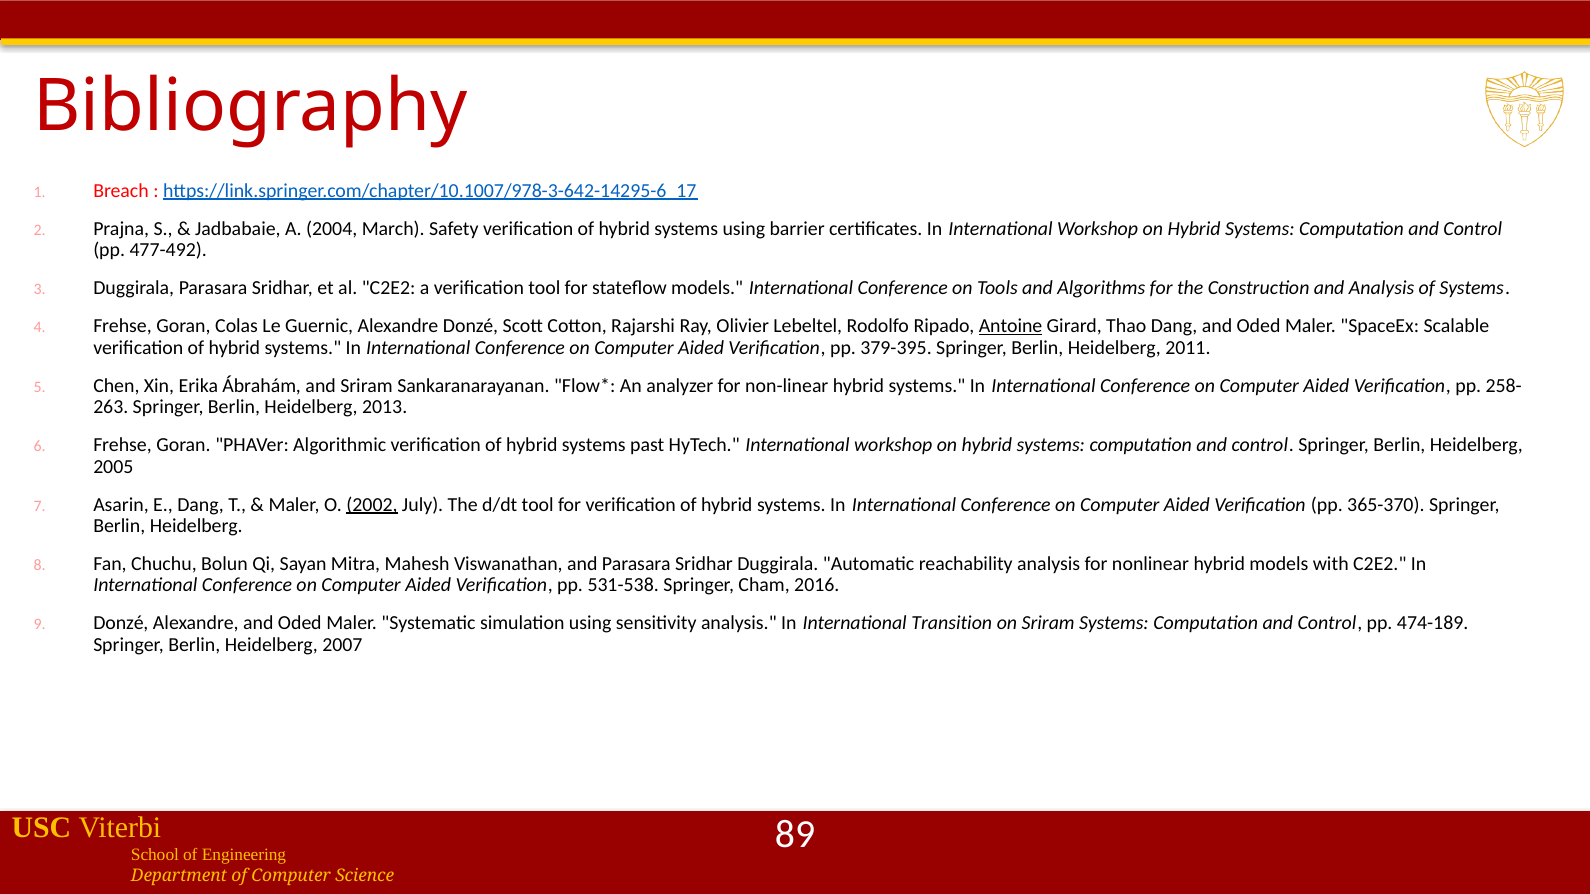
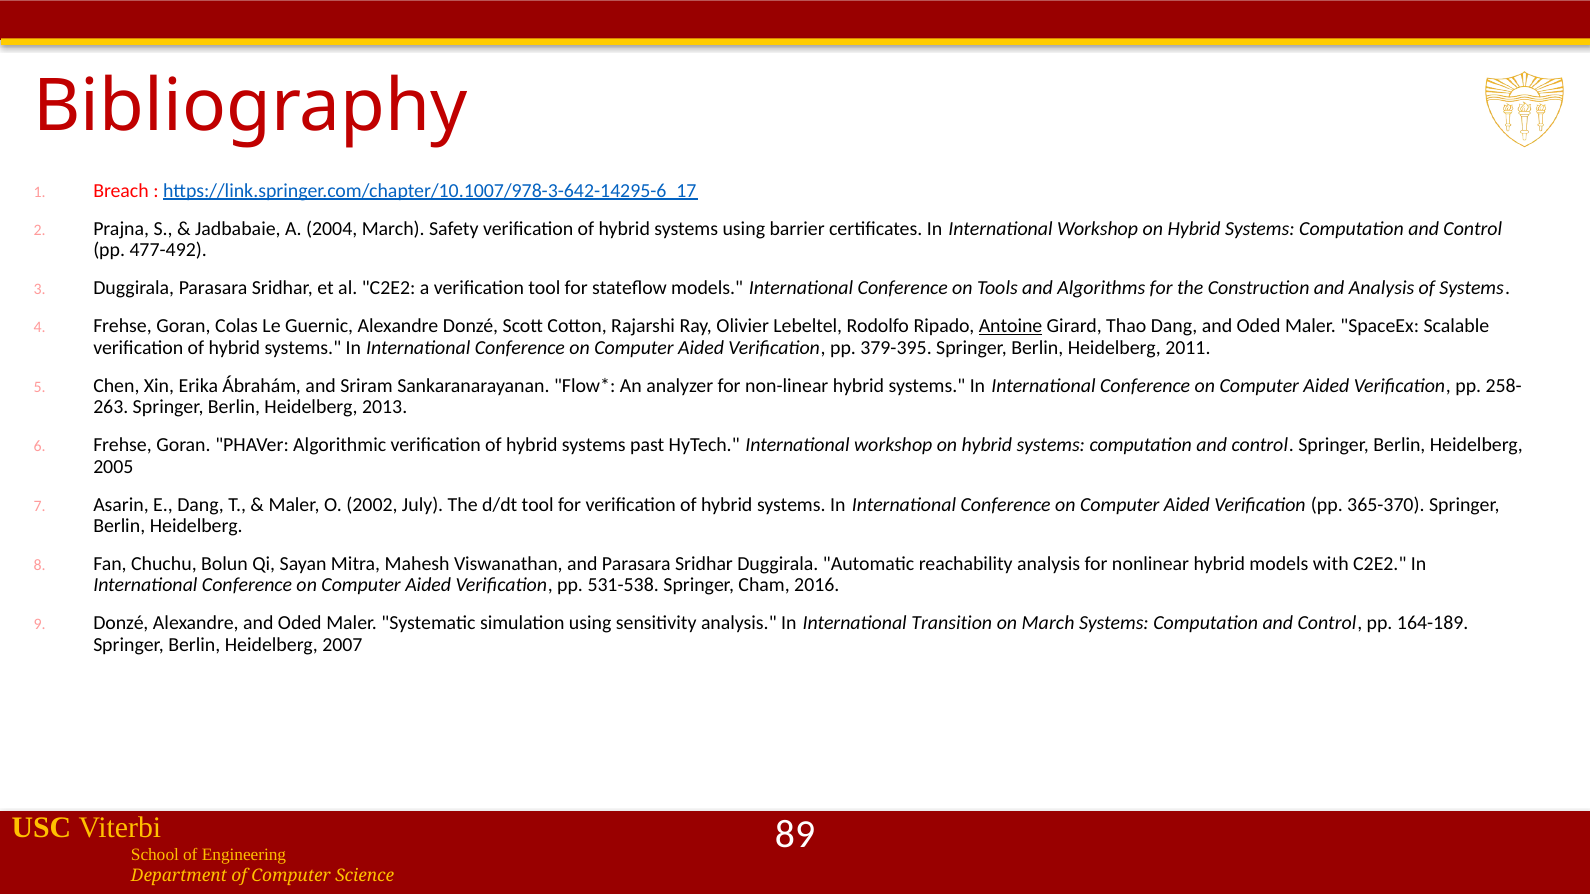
2002 underline: present -> none
on Sriram: Sriram -> March
474-189: 474-189 -> 164-189
